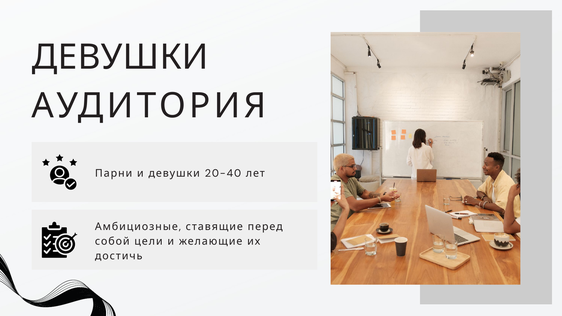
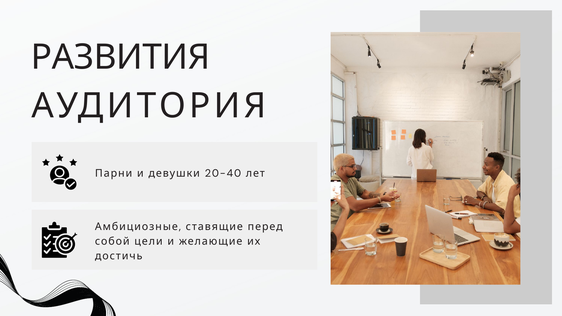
ДЕВУШКИ at (120, 57): ДЕВУШКИ -> РАЗВИТИЯ
